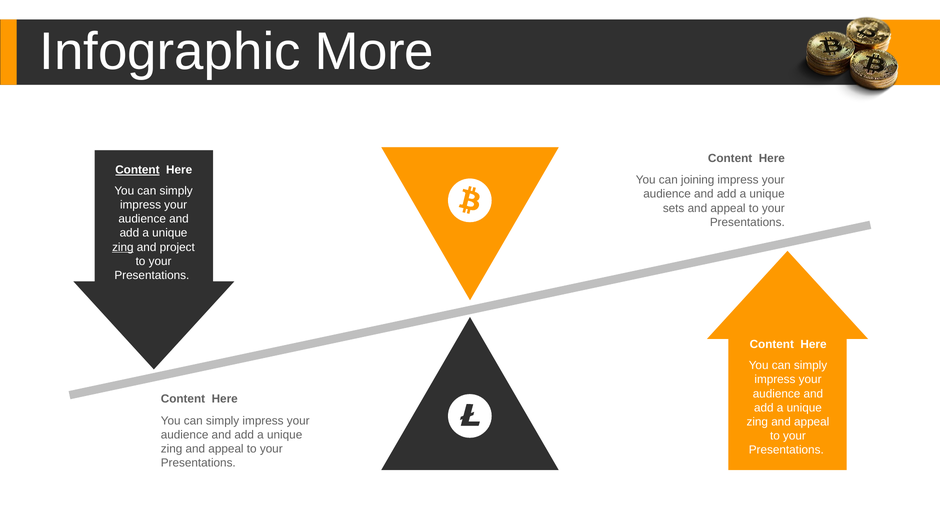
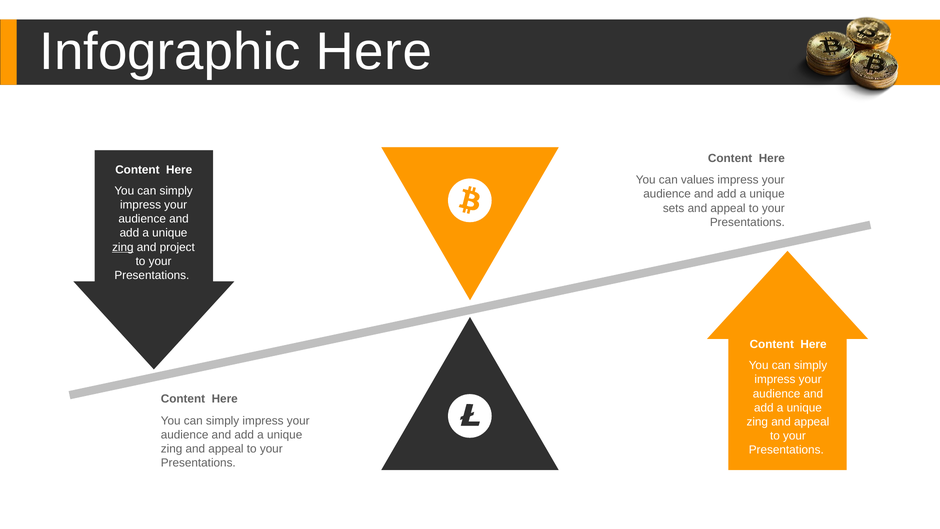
Infographic More: More -> Here
Content at (137, 170) underline: present -> none
joining: joining -> values
